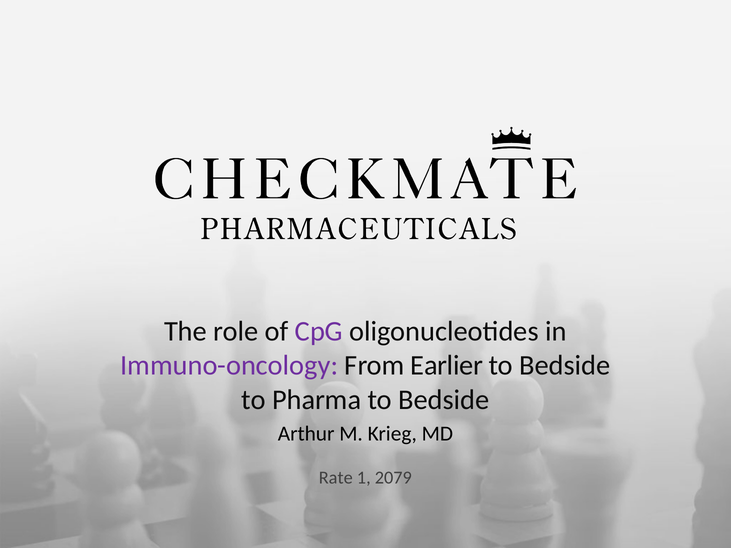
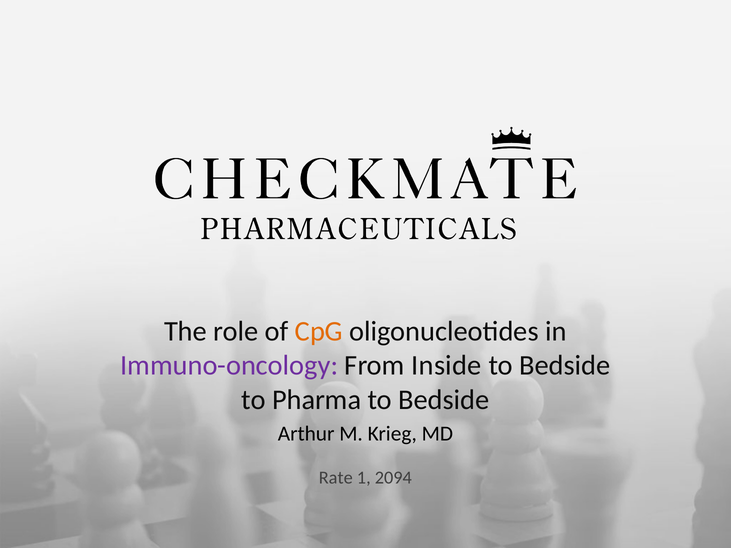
CpG colour: purple -> orange
Earlier: Earlier -> Inside
2079: 2079 -> 2094
